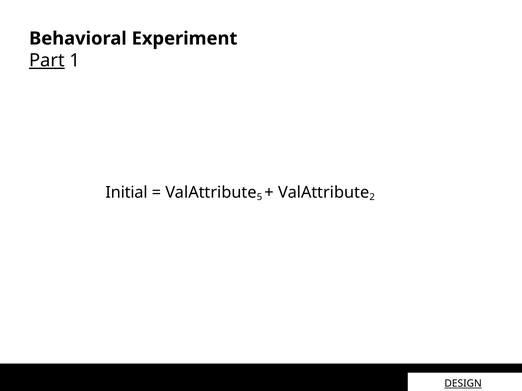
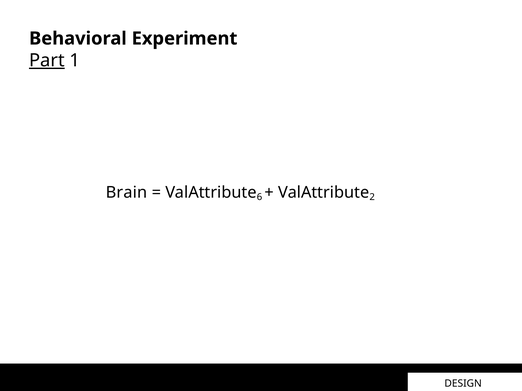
Initial: Initial -> Brain
5: 5 -> 6
DESIGN underline: present -> none
